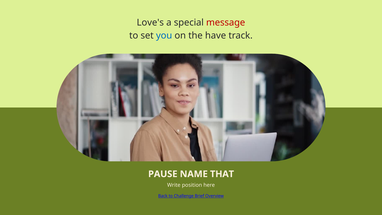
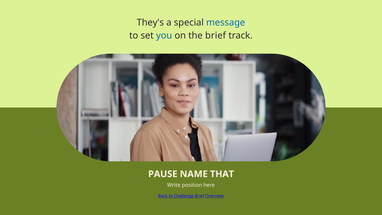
Love's: Love's -> They's
message colour: red -> blue
the have: have -> brief
